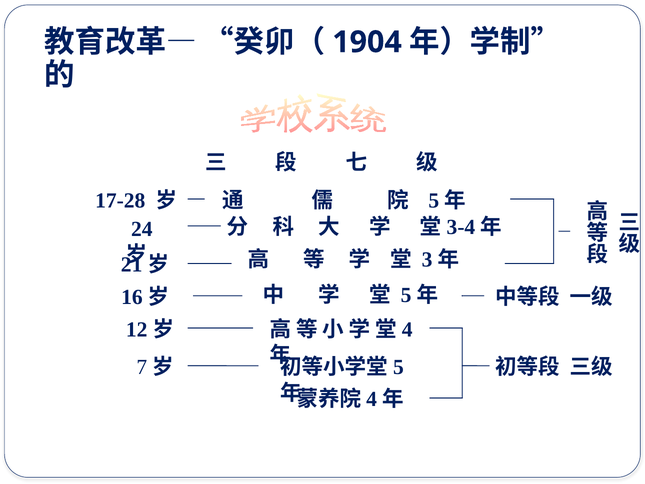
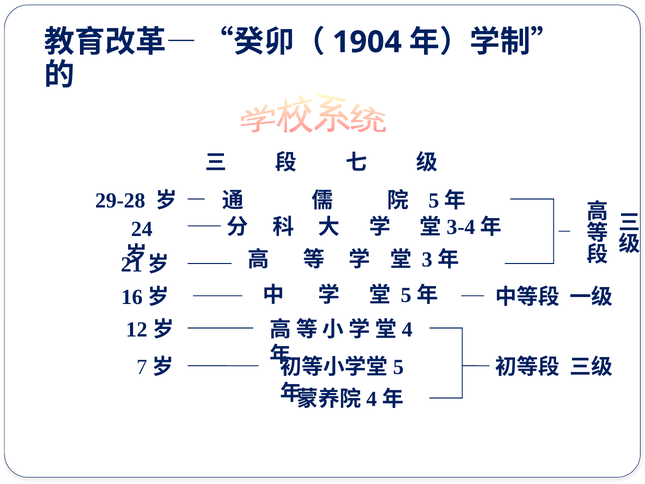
17-28: 17-28 -> 29-28
